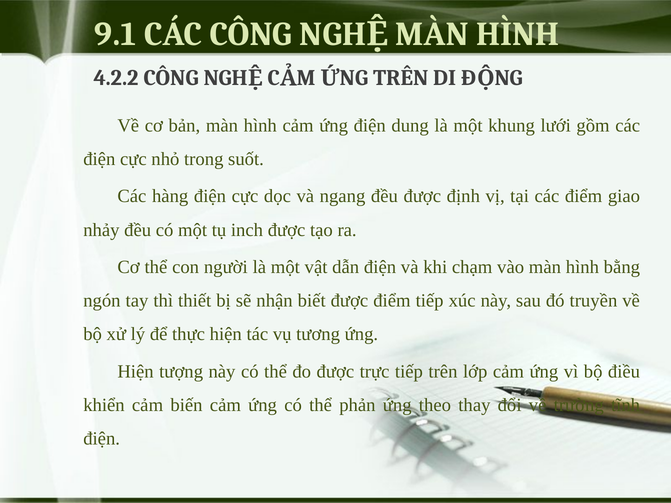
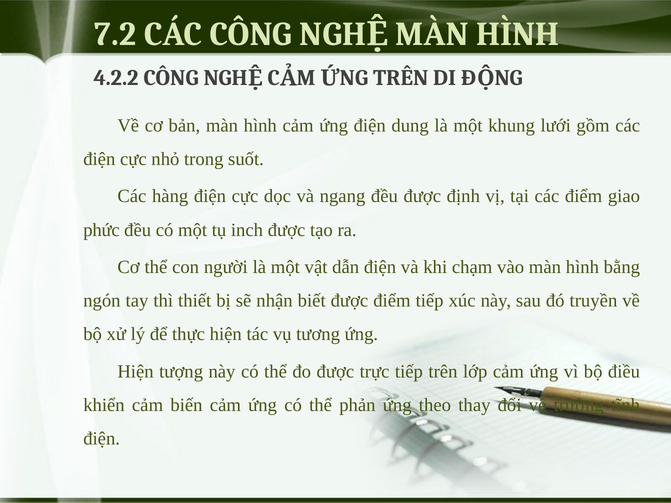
9.1: 9.1 -> 7.2
nhảy: nhảy -> phức
